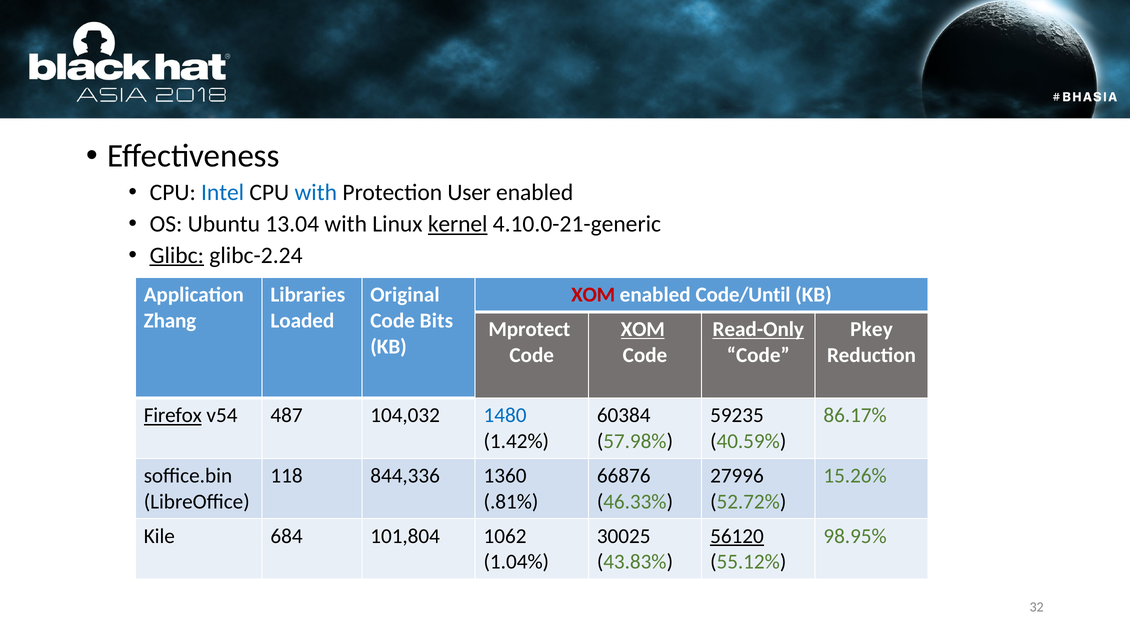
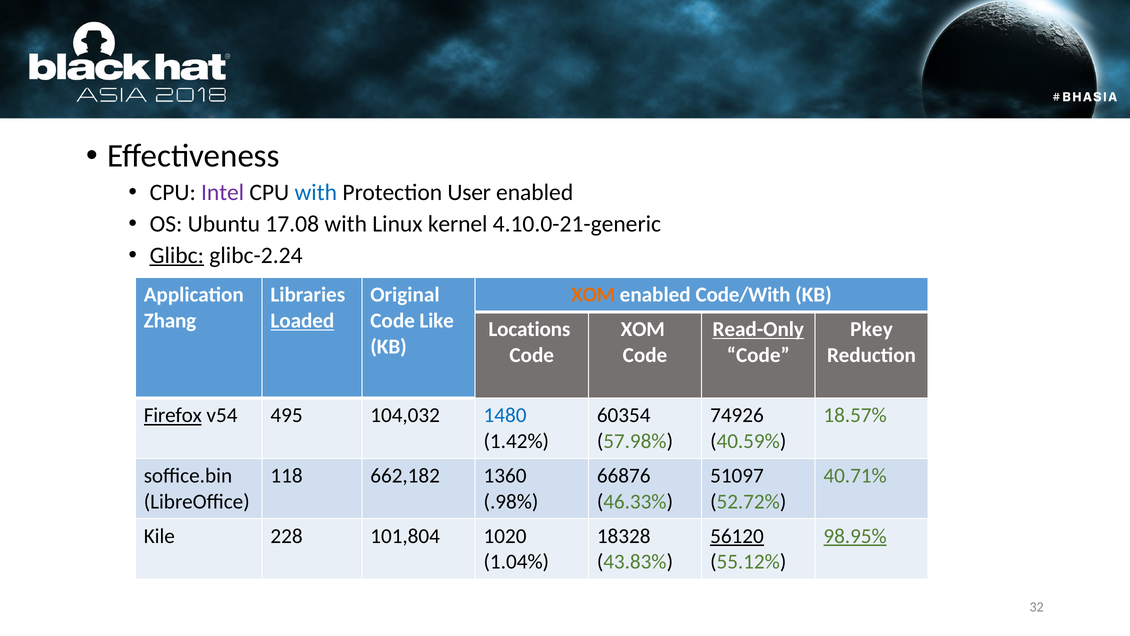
Intel colour: blue -> purple
13.04: 13.04 -> 17.08
kernel underline: present -> none
XOM at (593, 295) colour: red -> orange
Code/Until: Code/Until -> Code/With
Loaded underline: none -> present
Bits: Bits -> Like
Mprotect: Mprotect -> Locations
XOM at (643, 329) underline: present -> none
487: 487 -> 495
60384: 60384 -> 60354
59235: 59235 -> 74926
86.17%: 86.17% -> 18.57%
844,336: 844,336 -> 662,182
27996: 27996 -> 51097
15.26%: 15.26% -> 40.71%
.81%: .81% -> .98%
684: 684 -> 228
1062: 1062 -> 1020
30025: 30025 -> 18328
98.95% underline: none -> present
